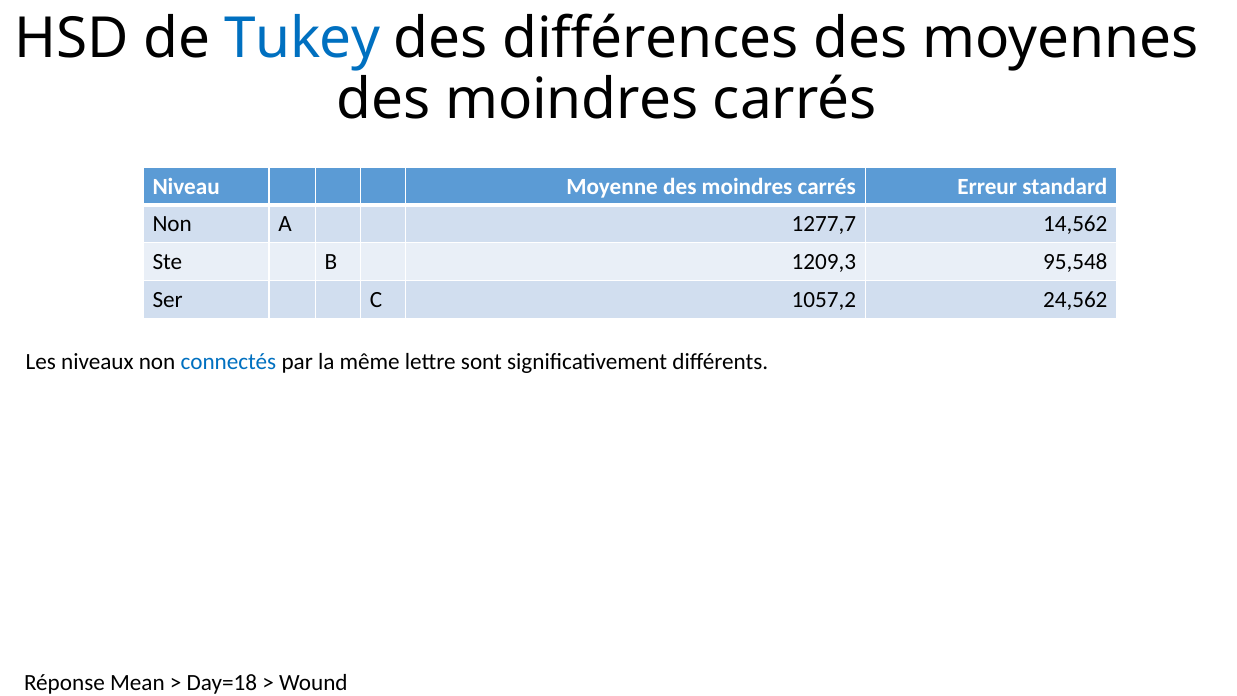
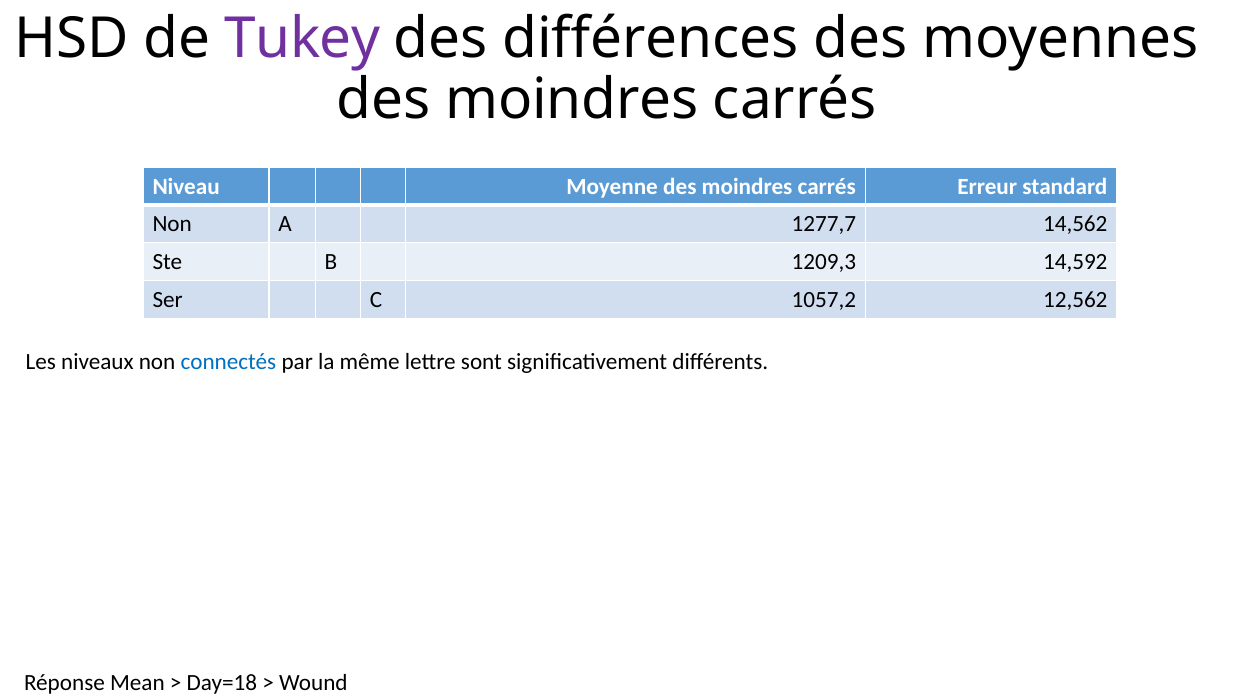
Tukey colour: blue -> purple
95,548: 95,548 -> 14,592
24,562: 24,562 -> 12,562
